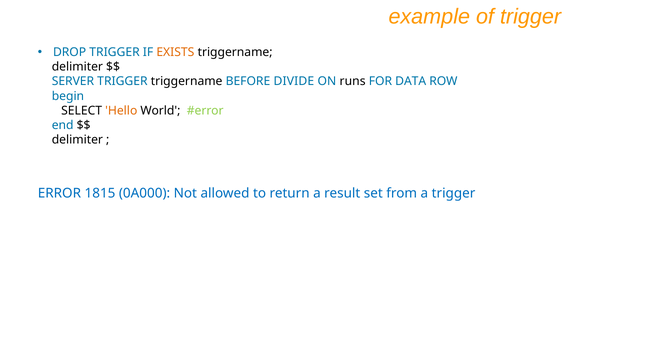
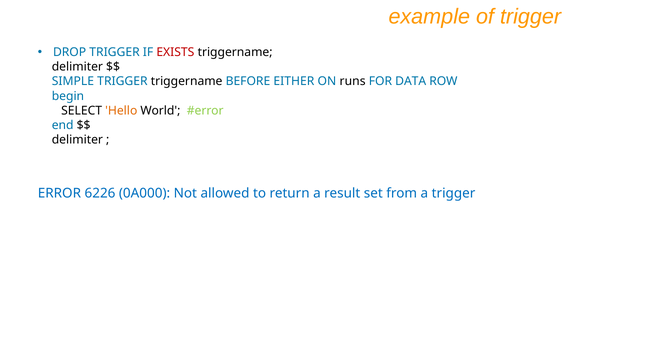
EXISTS colour: orange -> red
SERVER: SERVER -> SIMPLE
DIVIDE: DIVIDE -> EITHER
1815: 1815 -> 6226
